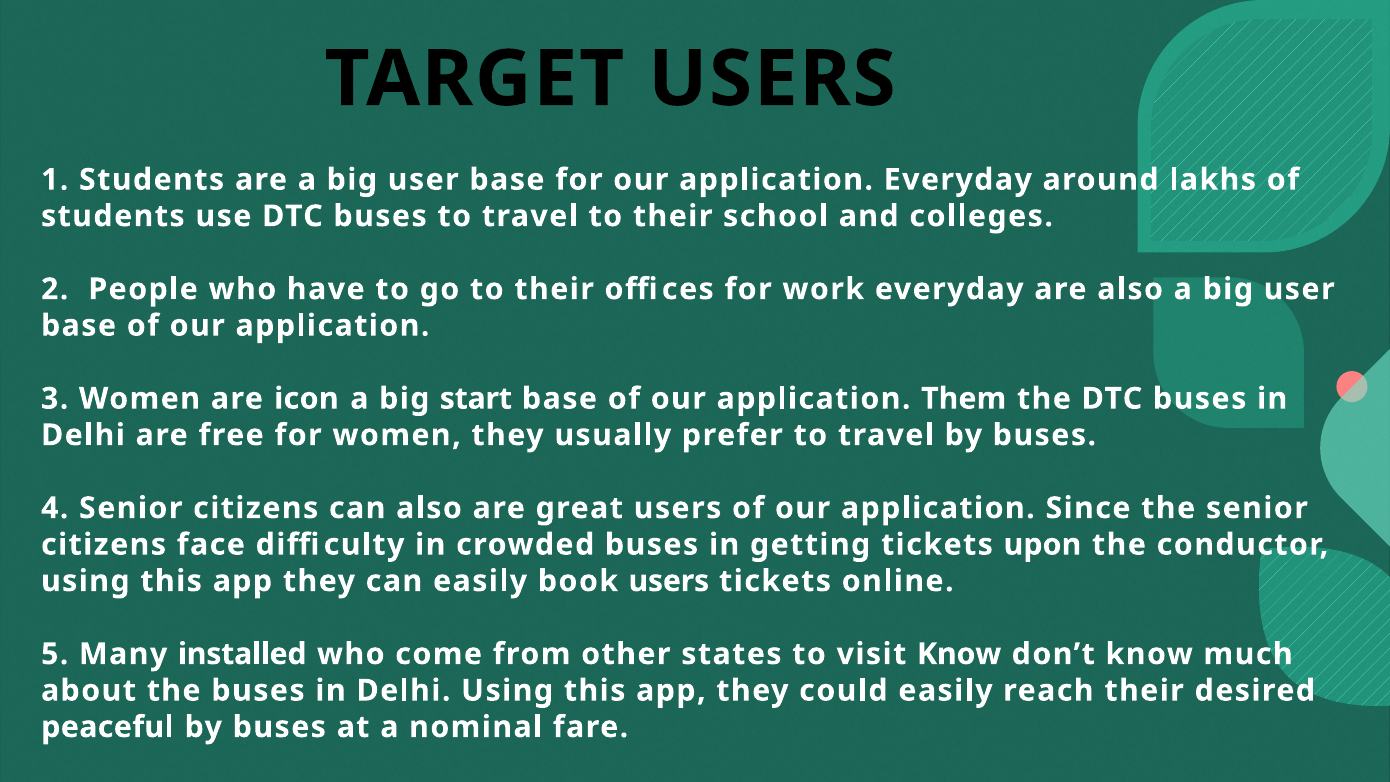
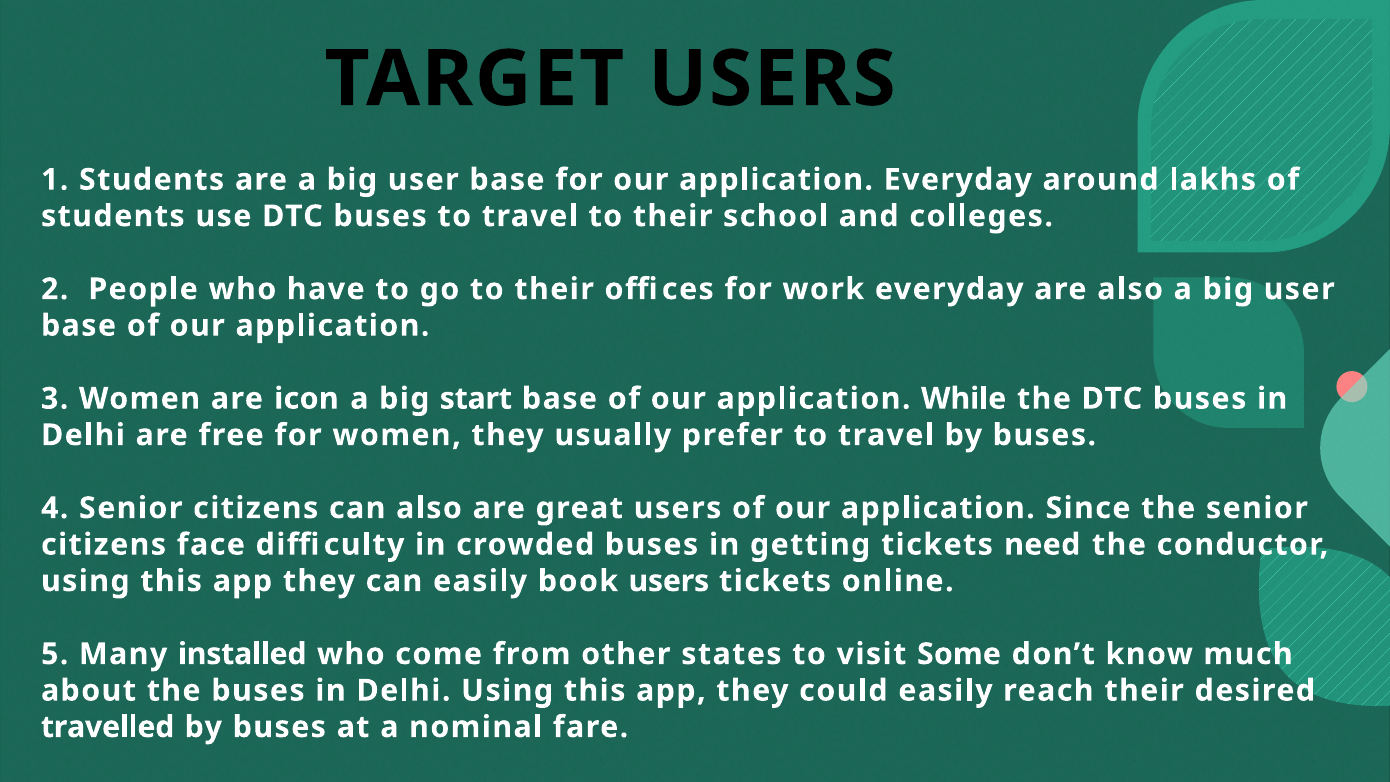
Them: Them -> While
upon: upon -> need
visit Know: Know -> Some
peaceful: peaceful -> travelled
